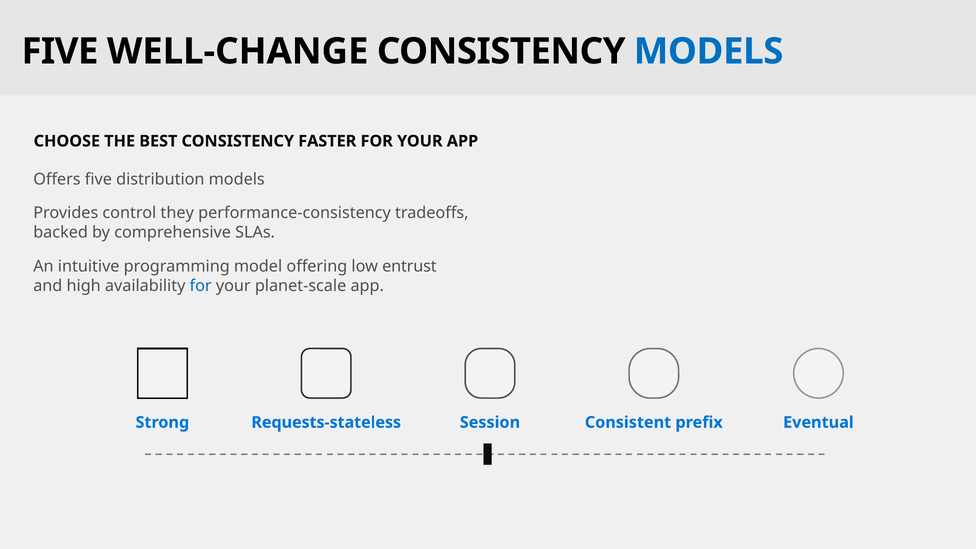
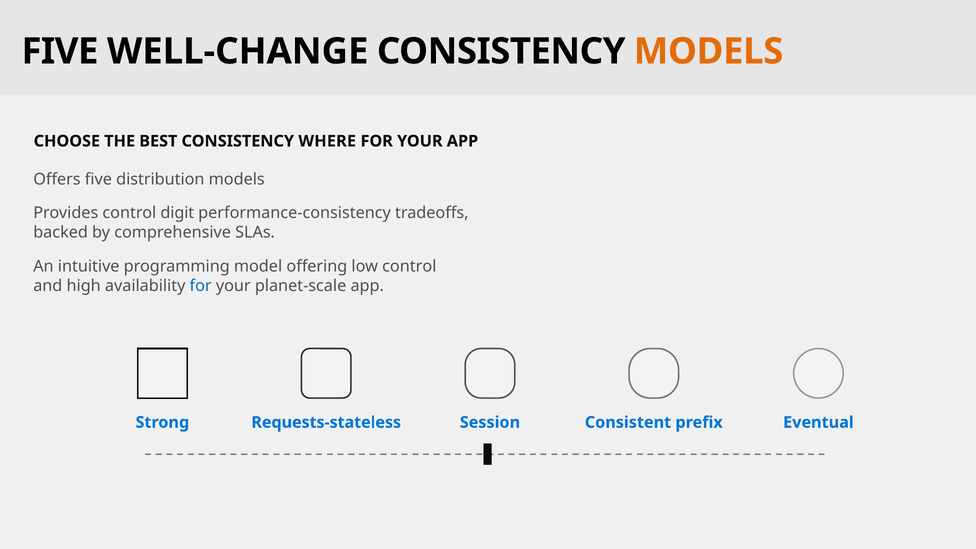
MODELS at (709, 51) colour: blue -> orange
FASTER: FASTER -> WHERE
they: they -> digit
low entrust: entrust -> control
